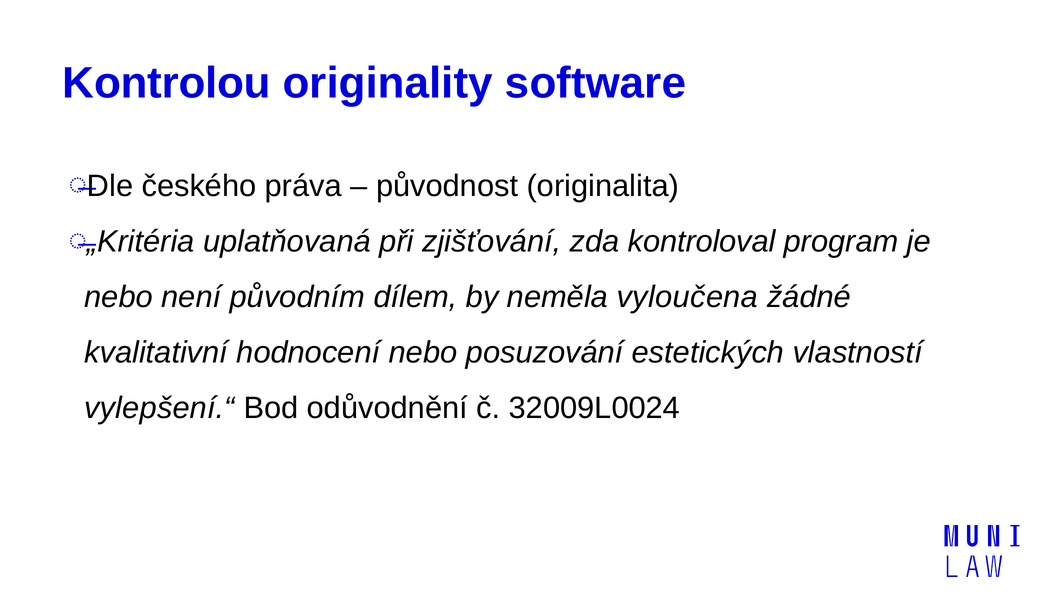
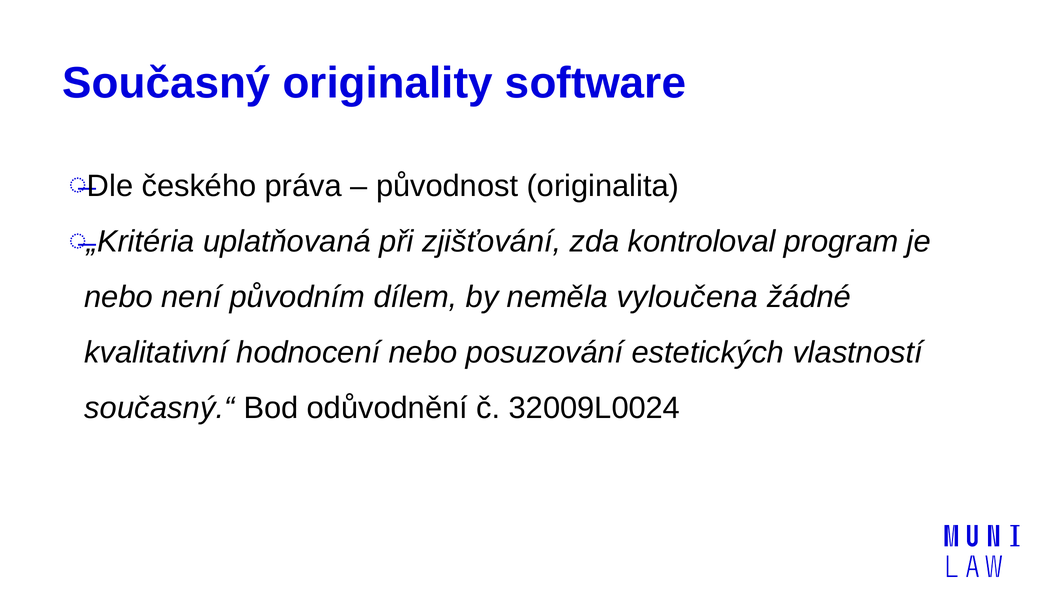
Kontrolou: Kontrolou -> Současný
vylepšení.“: vylepšení.“ -> současný.“
